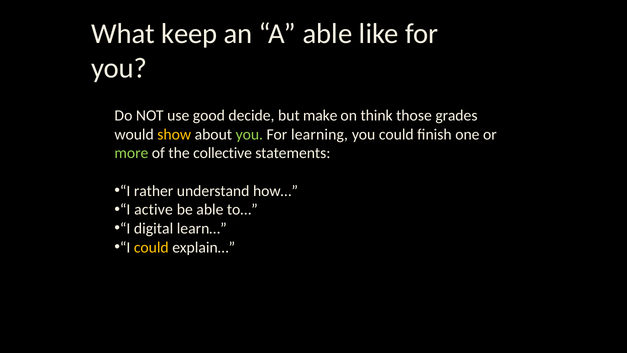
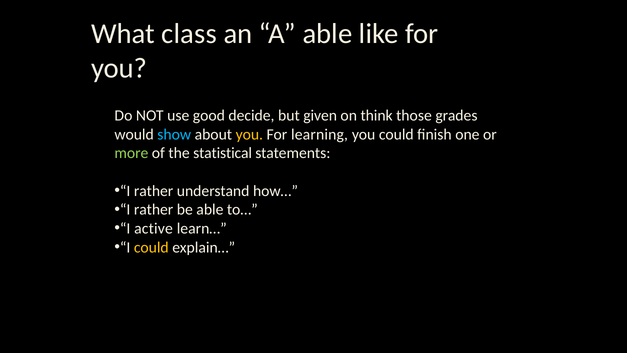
keep: keep -> class
make: make -> given
show colour: yellow -> light blue
you at (249, 134) colour: light green -> yellow
collective: collective -> statistical
active at (153, 210): active -> rather
digital: digital -> active
